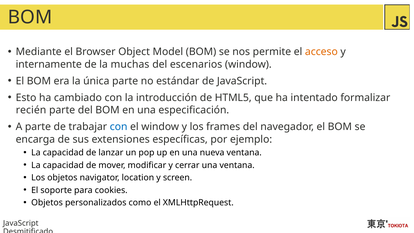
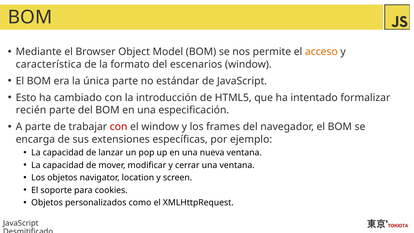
internamente: internamente -> característica
muchas: muchas -> formato
con at (119, 127) colour: blue -> red
